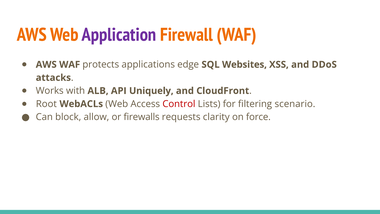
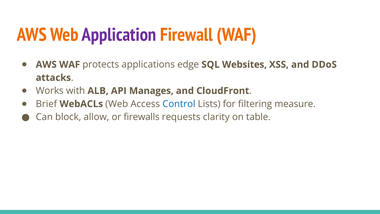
Uniquely: Uniquely -> Manages
Root: Root -> Brief
Control colour: red -> blue
scenario: scenario -> measure
force: force -> table
